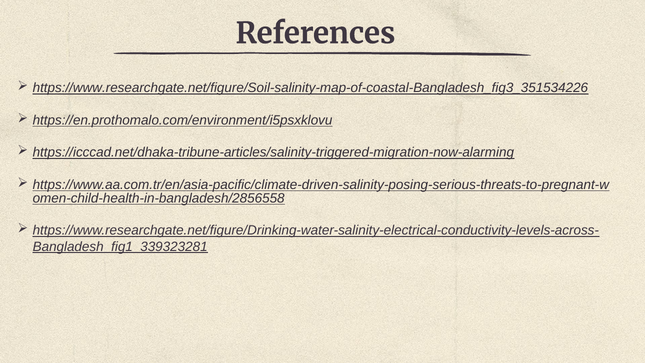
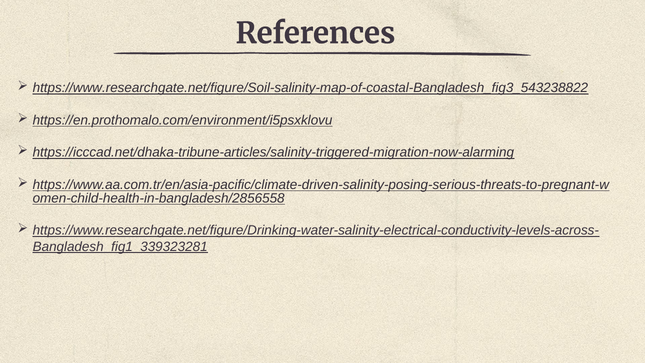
https://www.researchgate.net/figure/Soil-salinity-map-of-coastal-Bangladesh_fig3_351534226: https://www.researchgate.net/figure/Soil-salinity-map-of-coastal-Bangladesh_fig3_351534226 -> https://www.researchgate.net/figure/Soil-salinity-map-of-coastal-Bangladesh_fig3_543238822
